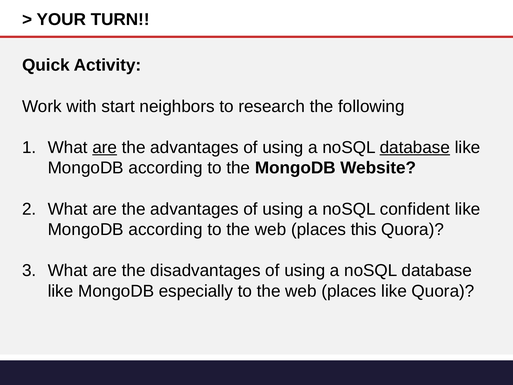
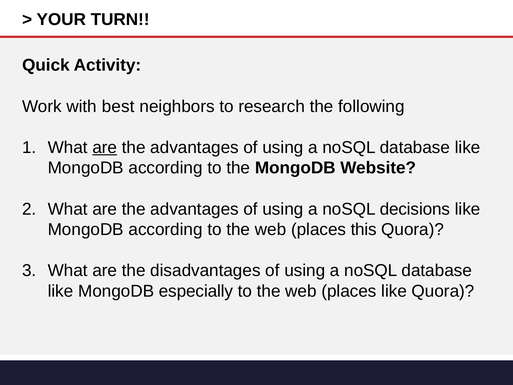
start: start -> best
database at (415, 147) underline: present -> none
confident: confident -> decisions
